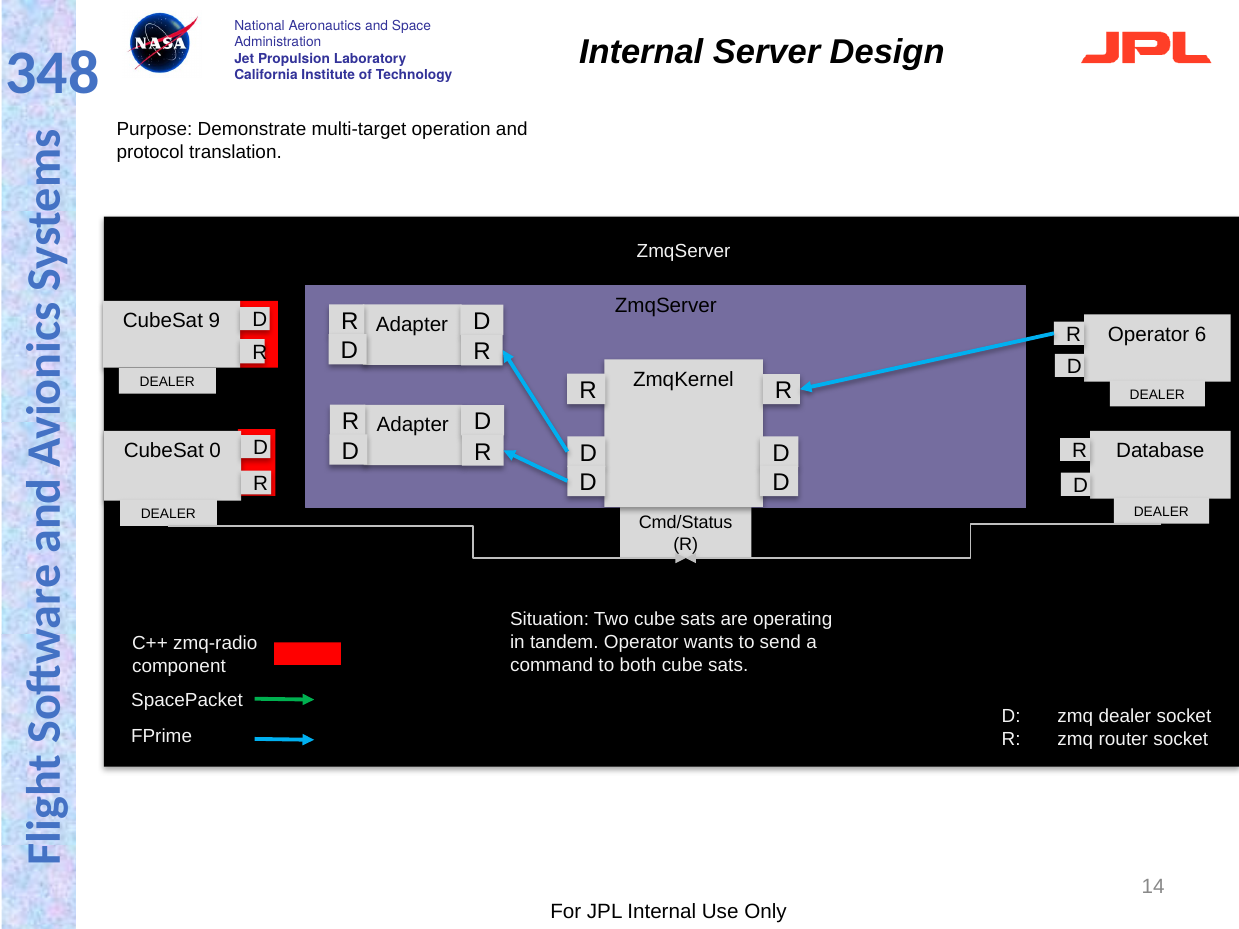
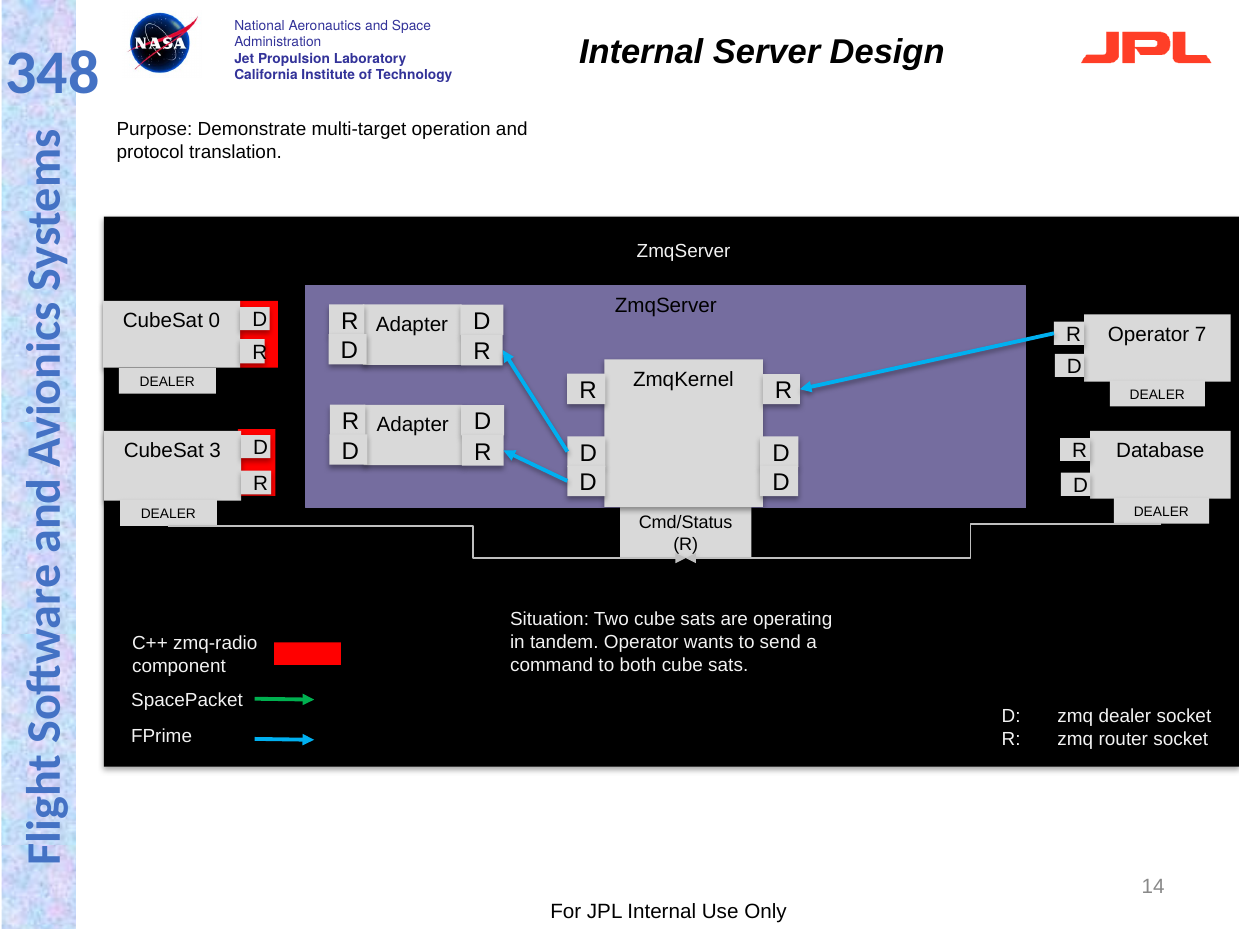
9: 9 -> 0
6: 6 -> 7
0: 0 -> 3
